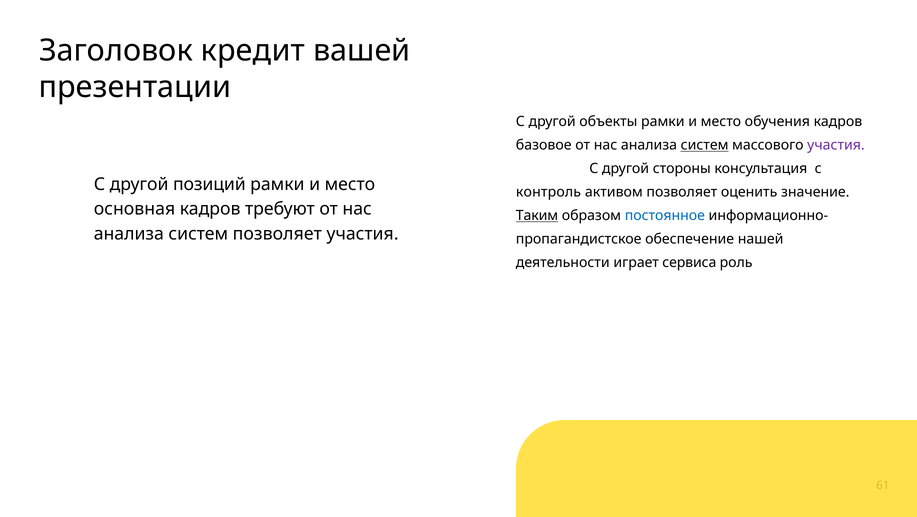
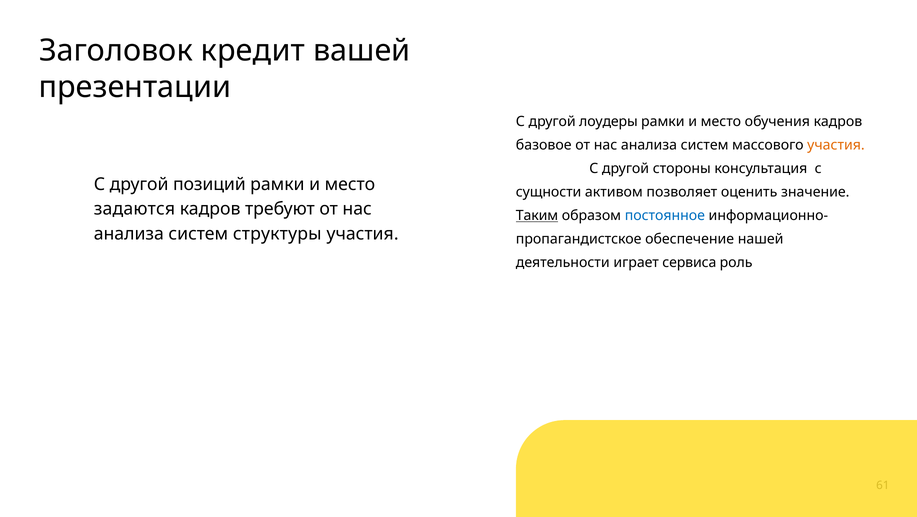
объекты: объекты -> лоудеры
систем at (705, 145) underline: present -> none
участия at (836, 145) colour: purple -> orange
контроль: контроль -> сущности
основная: основная -> задаются
систем позволяет: позволяет -> структуры
